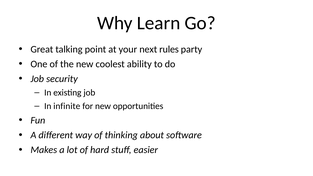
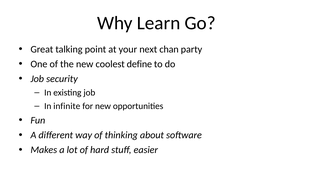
rules: rules -> chan
ability: ability -> define
